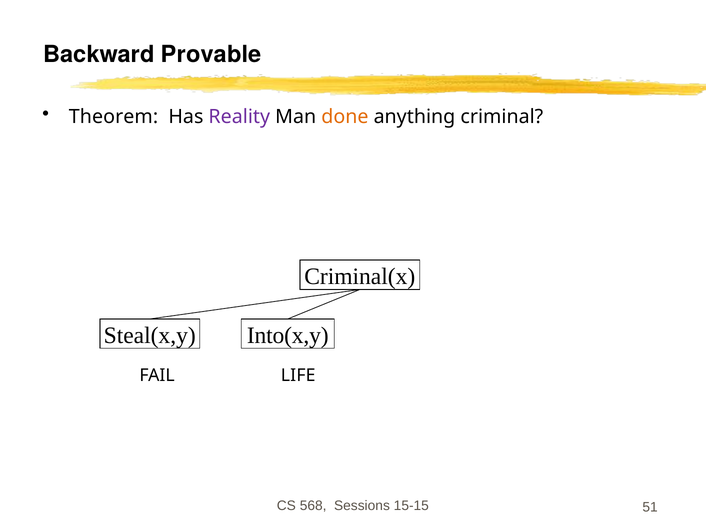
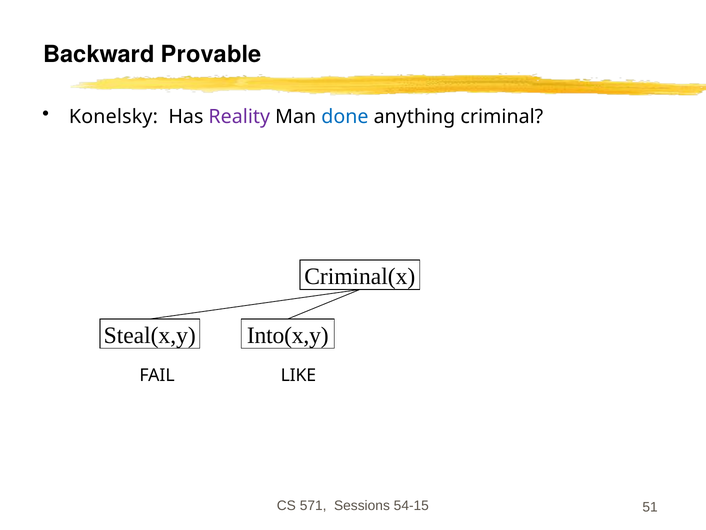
Theorem: Theorem -> Konelsky
done colour: orange -> blue
LIFE: LIFE -> LIKE
568: 568 -> 571
15-15: 15-15 -> 54-15
